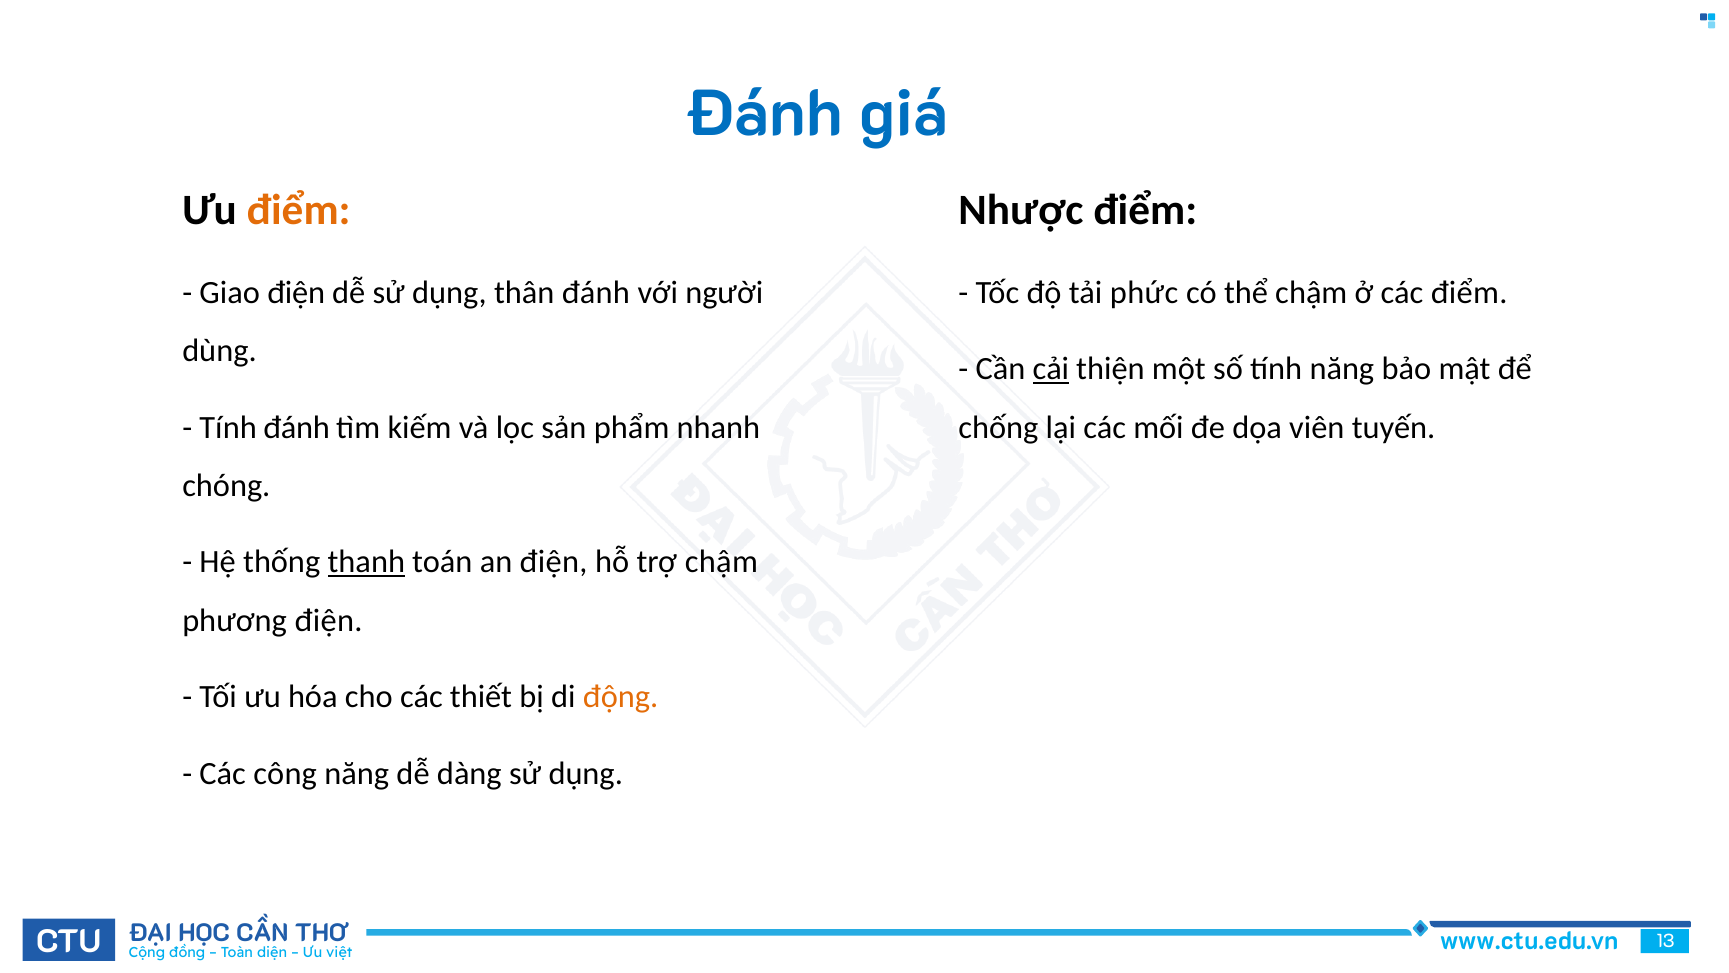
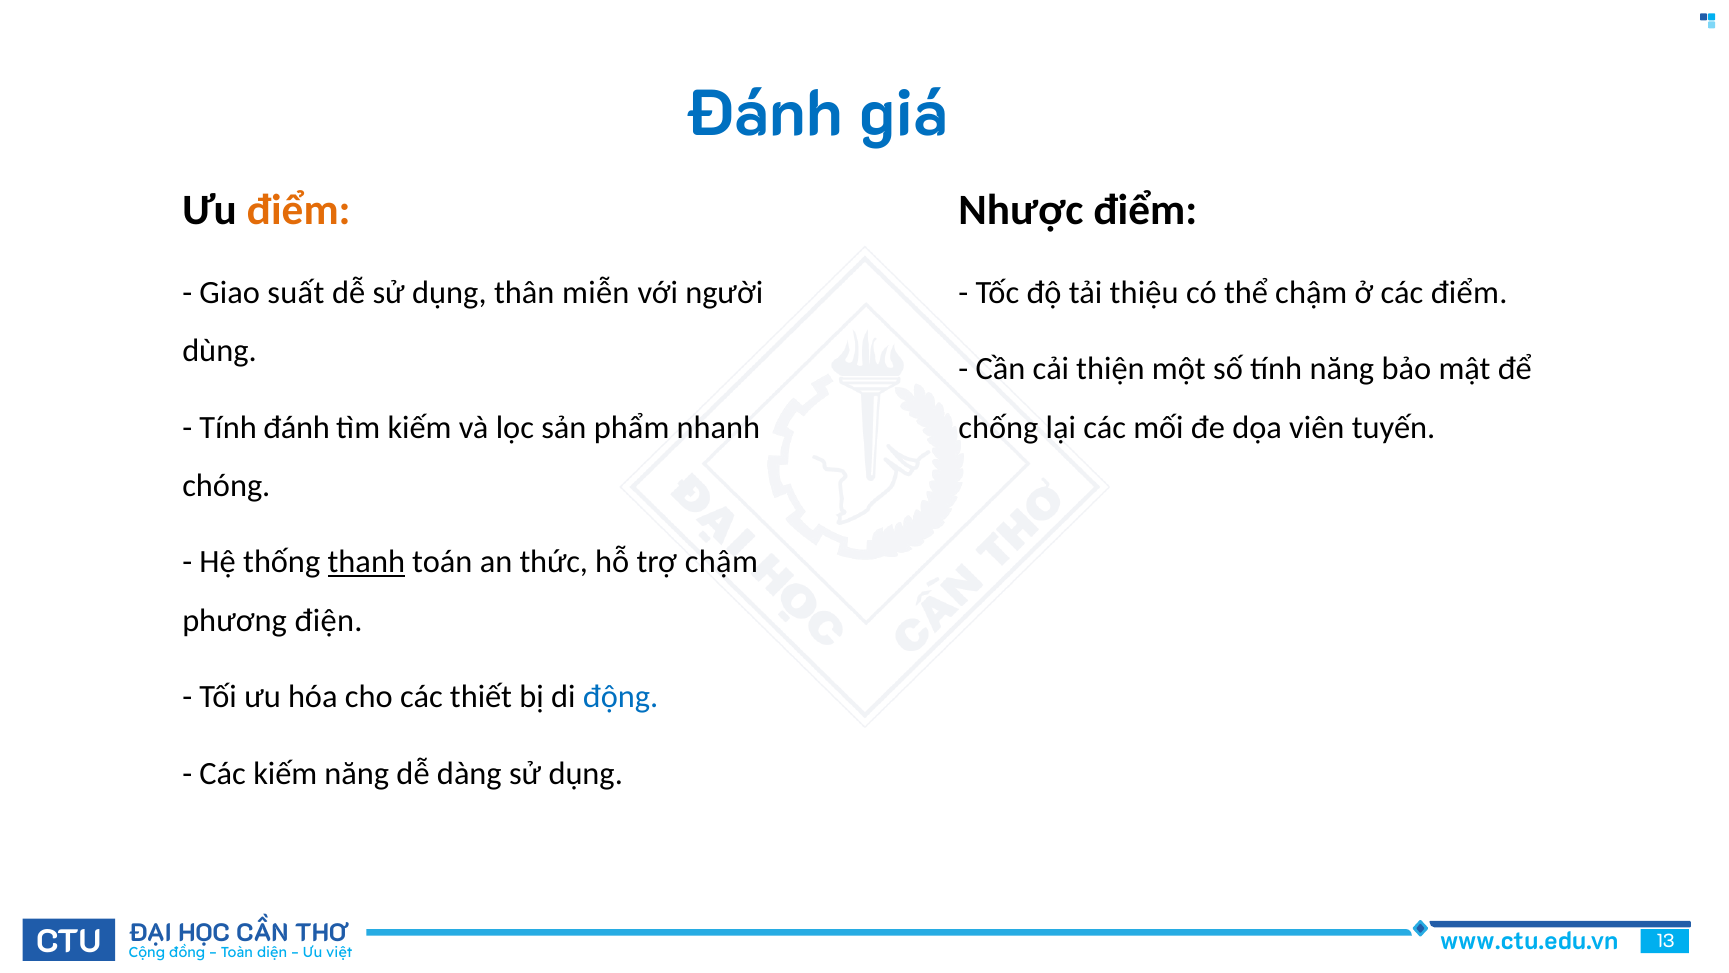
Giao điện: điện -> suất
thân đánh: đánh -> miễn
phức: phức -> thiệu
cải underline: present -> none
an điện: điện -> thức
động colour: orange -> blue
Các công: công -> kiếm
